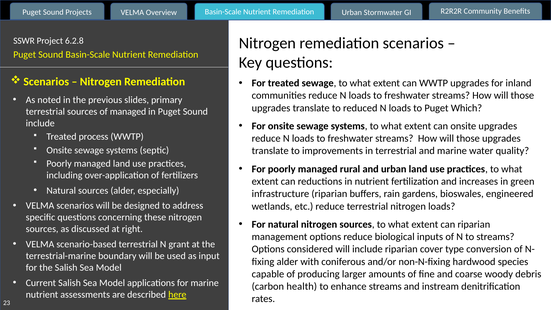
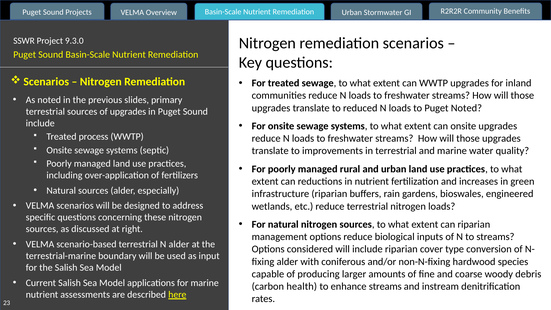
6.2.8: 6.2.8 -> 9.3.0
Puget Which: Which -> Noted
of managed: managed -> upgrades
N grant: grant -> alder
